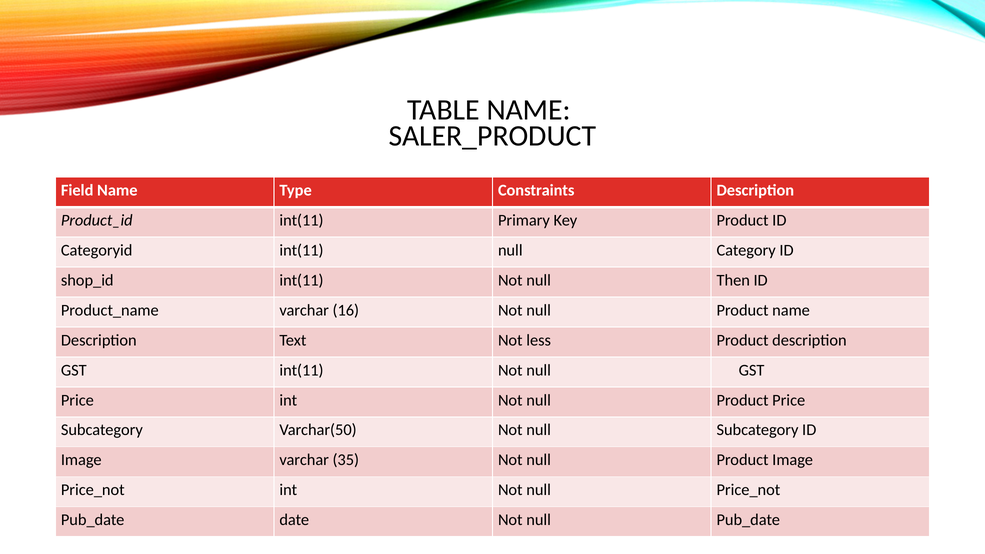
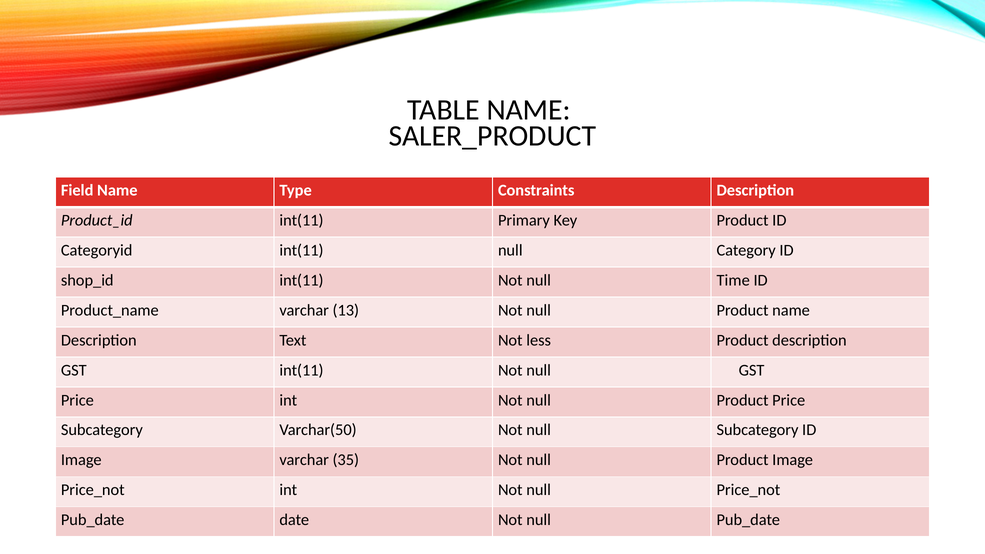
Then: Then -> Time
16: 16 -> 13
